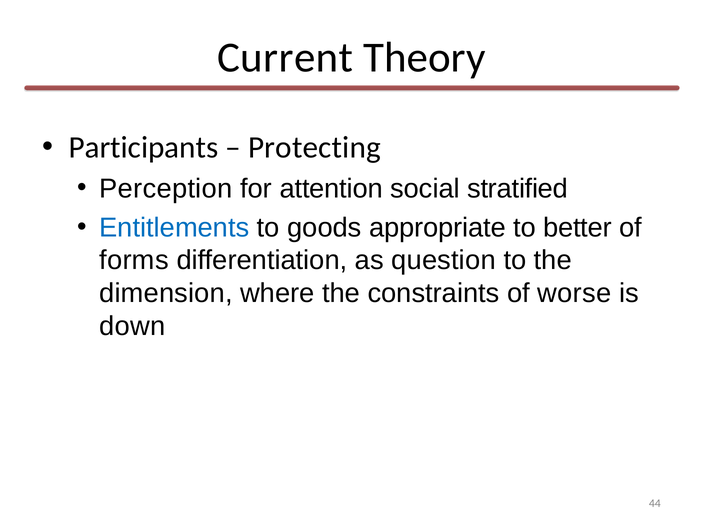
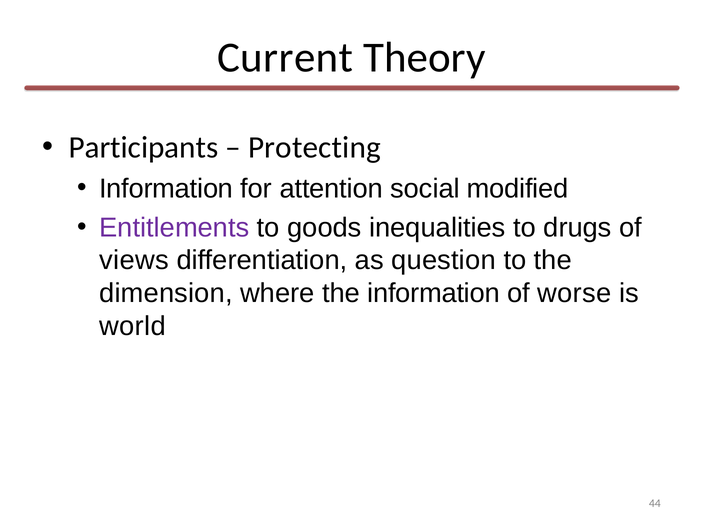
Perception at (166, 189): Perception -> Information
stratified: stratified -> modified
Entitlements colour: blue -> purple
appropriate: appropriate -> inequalities
better: better -> drugs
forms: forms -> views
the constraints: constraints -> information
down: down -> world
